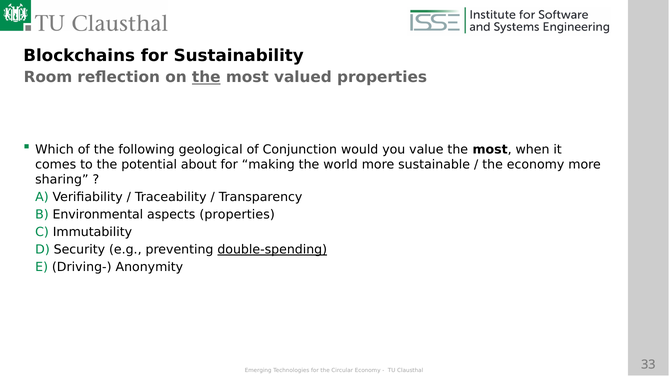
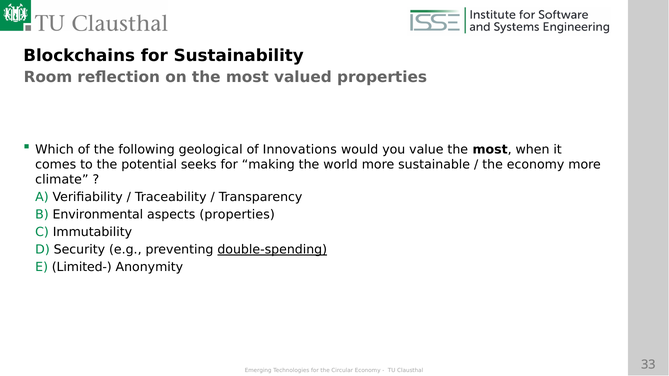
the at (206, 77) underline: present -> none
Conjunction: Conjunction -> Innovations
about: about -> seeks
sharing: sharing -> climate
Driving-: Driving- -> Limited-
